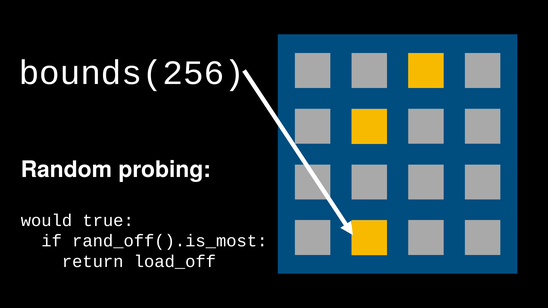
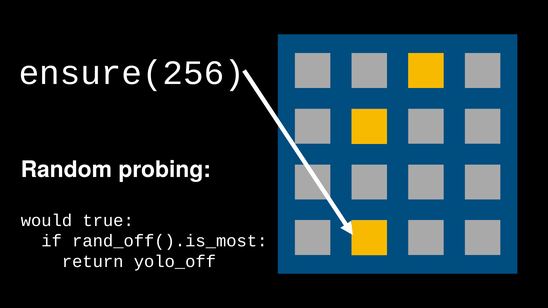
bounds(256: bounds(256 -> ensure(256
load_off: load_off -> yolo_off
